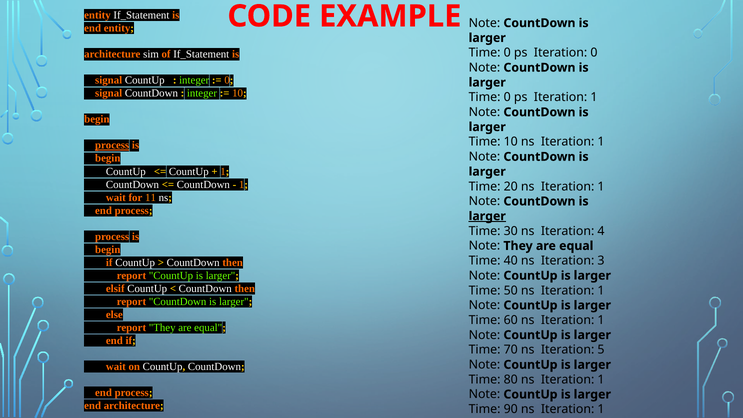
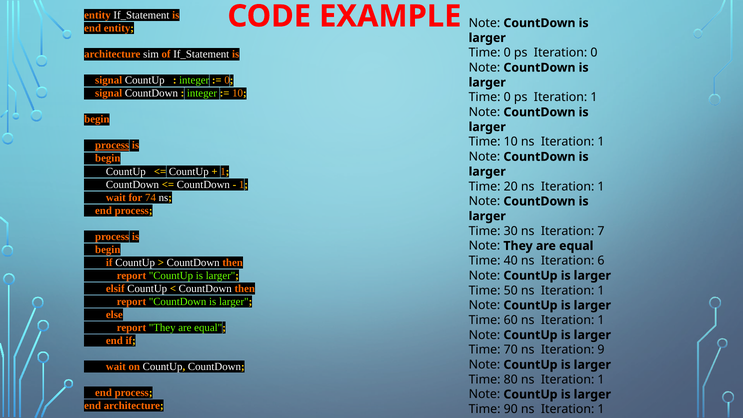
11: 11 -> 74
larger at (487, 216) underline: present -> none
4: 4 -> 7
3: 3 -> 6
5: 5 -> 9
